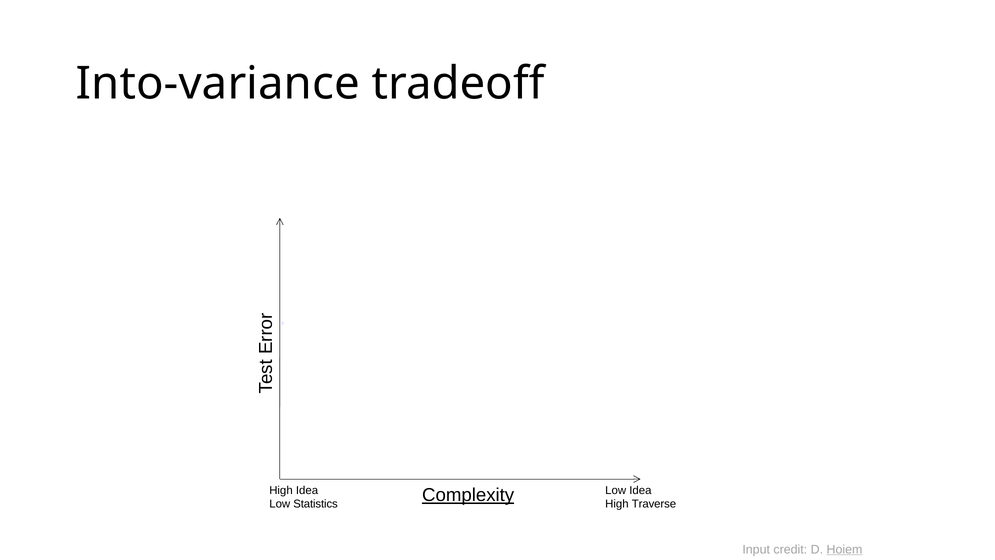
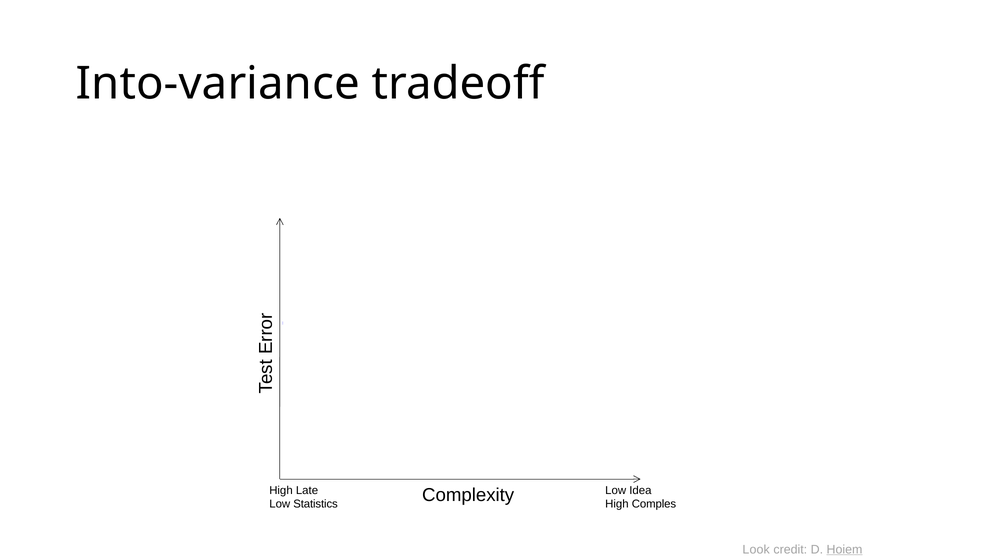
High Idea: Idea -> Late
Complexity underline: present -> none
Traverse: Traverse -> Comples
Input: Input -> Look
